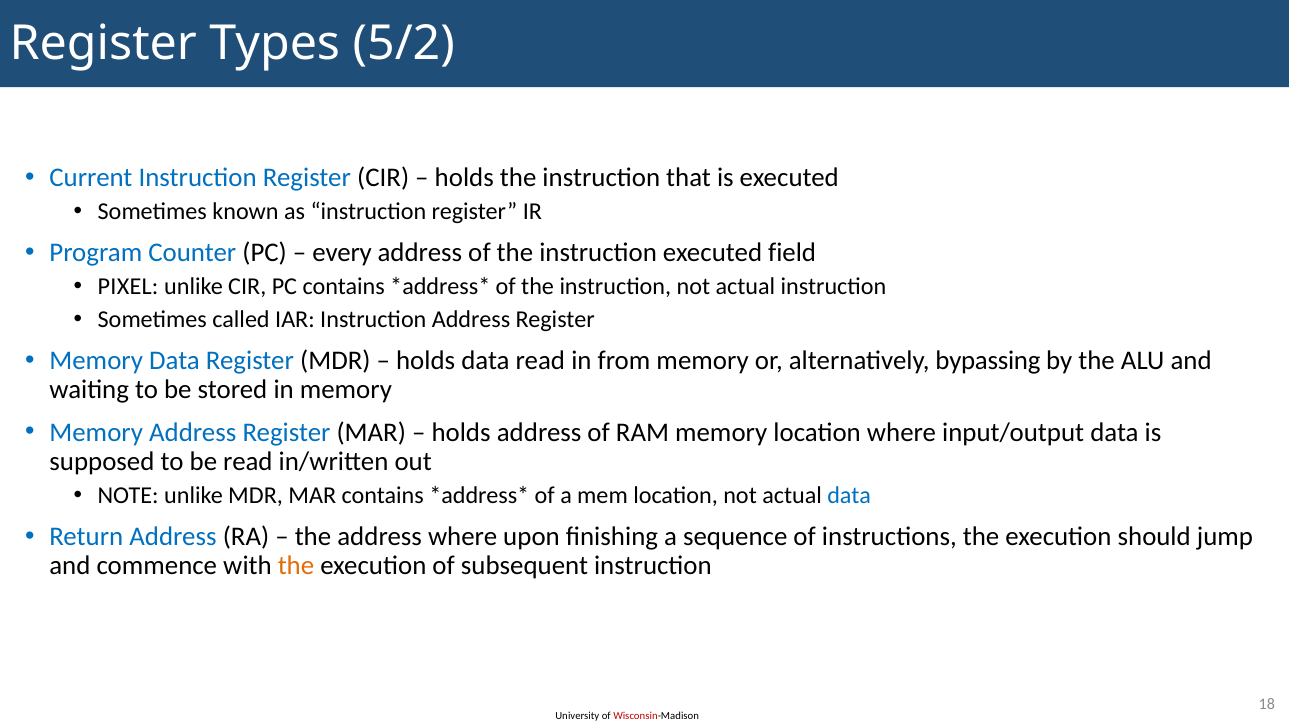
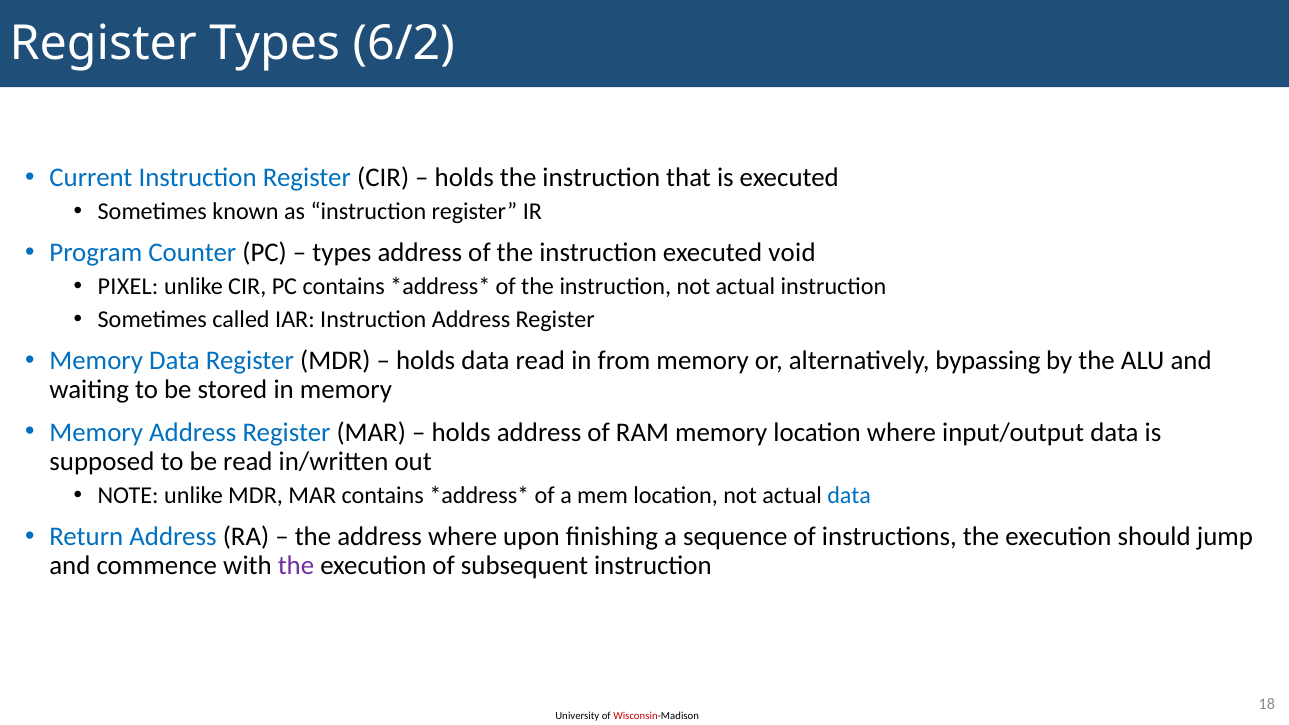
5/2: 5/2 -> 6/2
every at (342, 253): every -> types
field: field -> void
the at (296, 566) colour: orange -> purple
